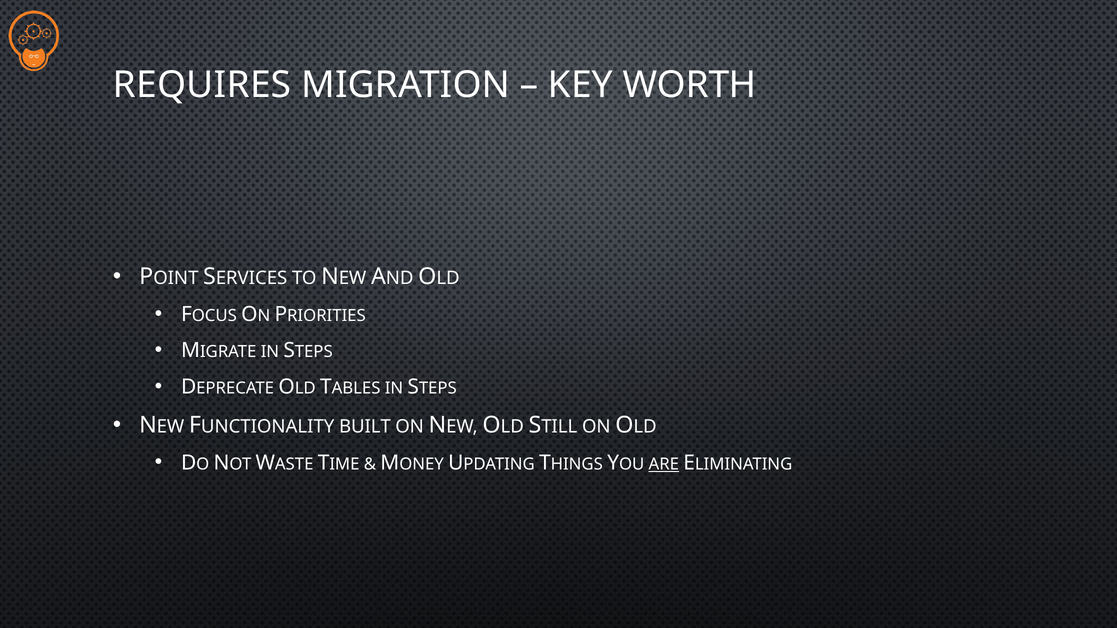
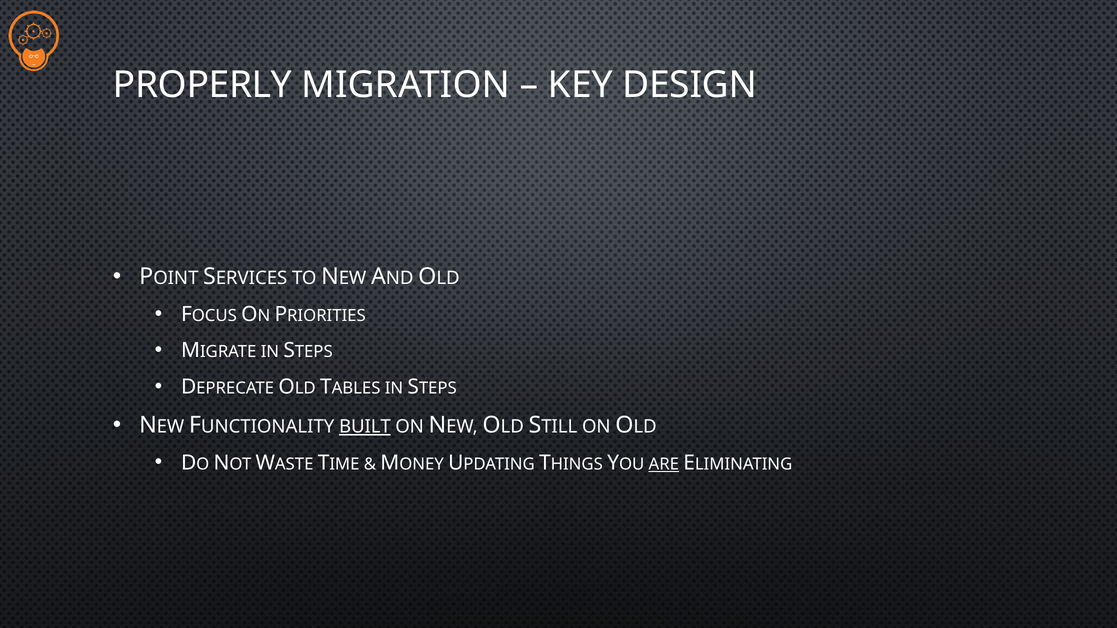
REQUIRES: REQUIRES -> PROPERLY
WORTH: WORTH -> DESIGN
BUILT underline: none -> present
